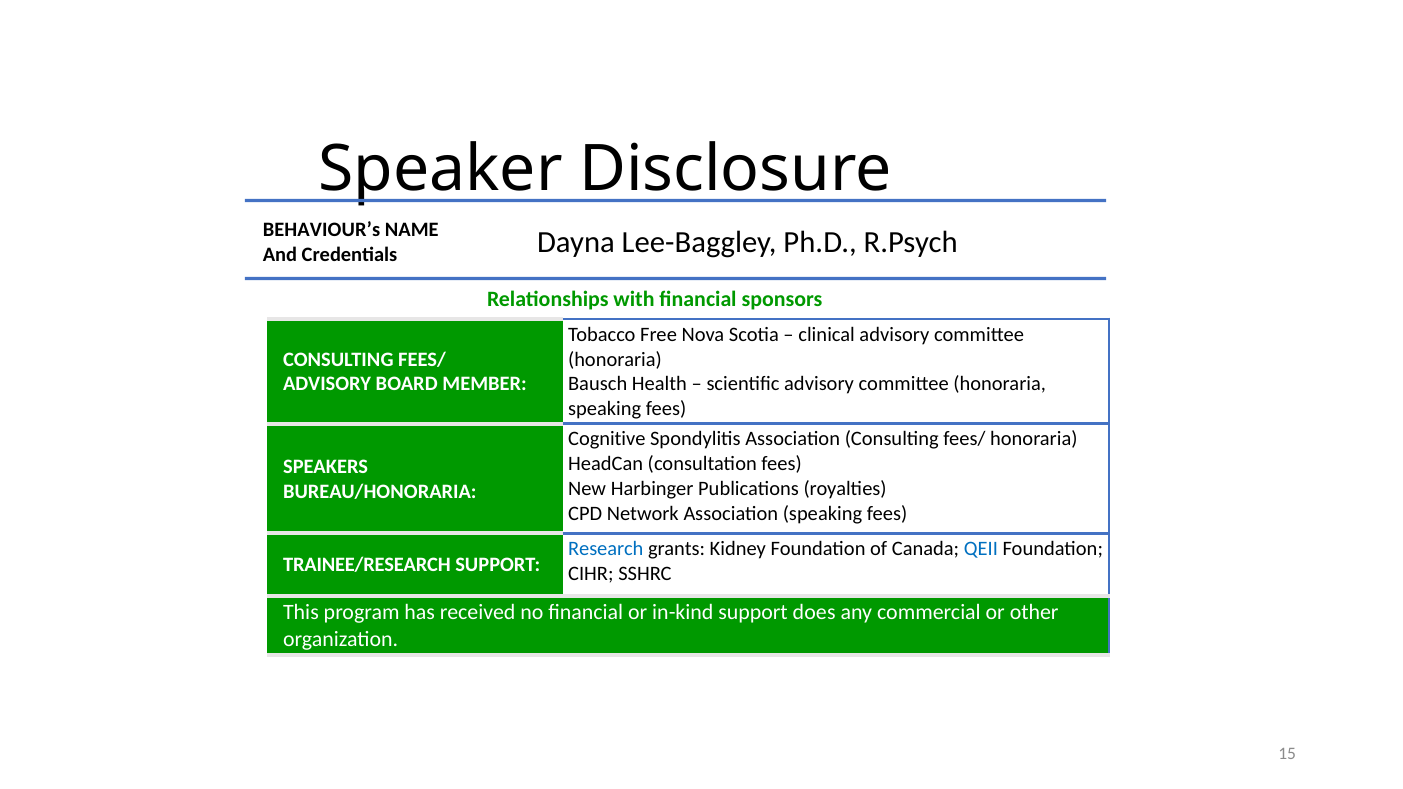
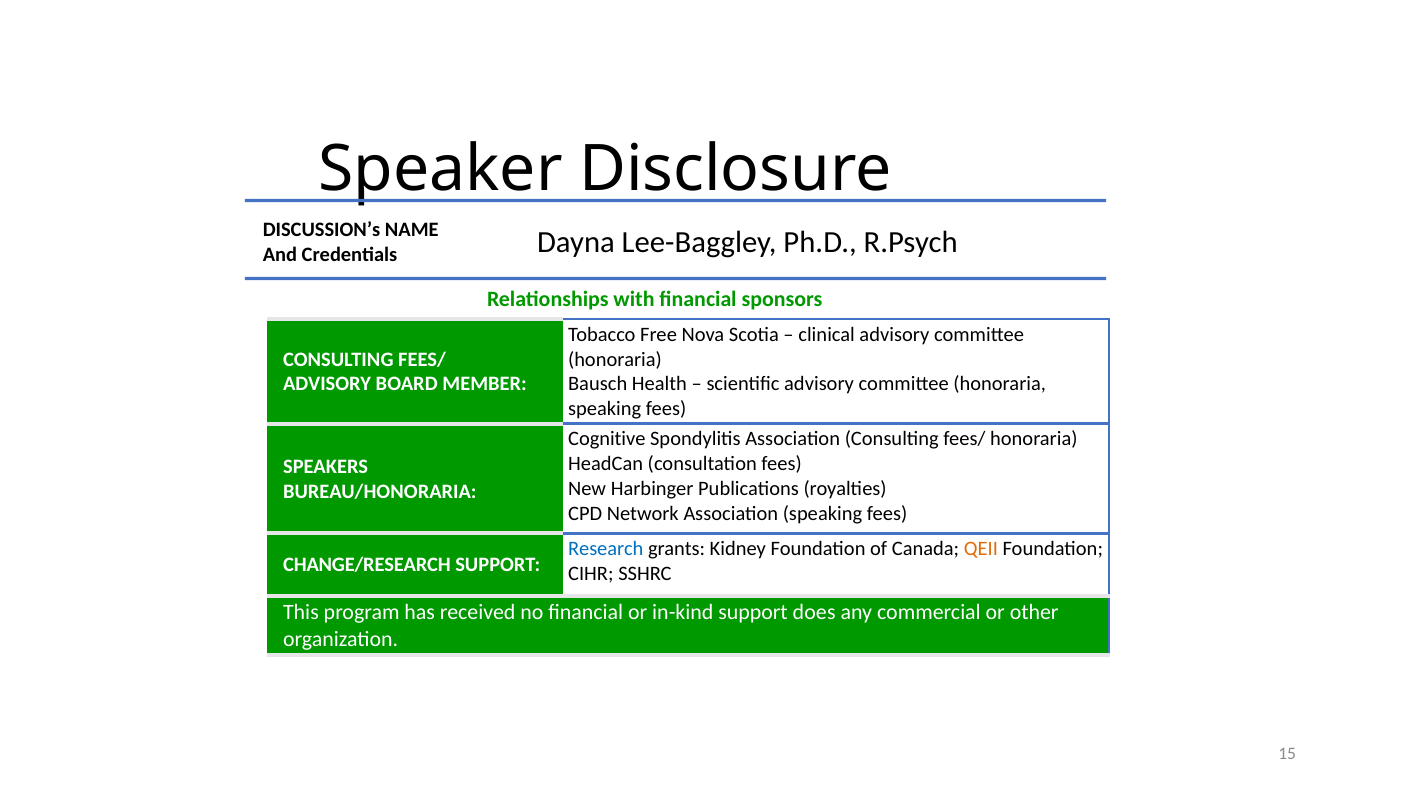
BEHAVIOUR’s: BEHAVIOUR’s -> DISCUSSION’s
QEII colour: blue -> orange
TRAINEE/RESEARCH: TRAINEE/RESEARCH -> CHANGE/RESEARCH
